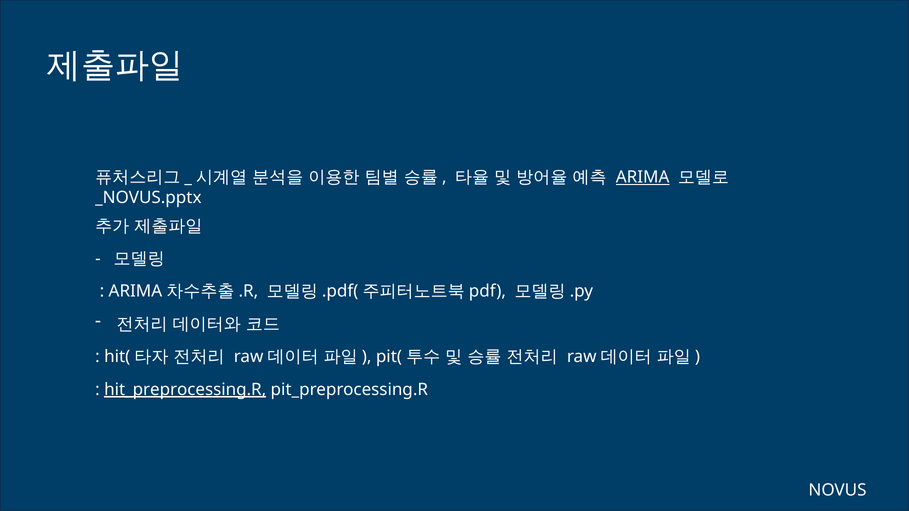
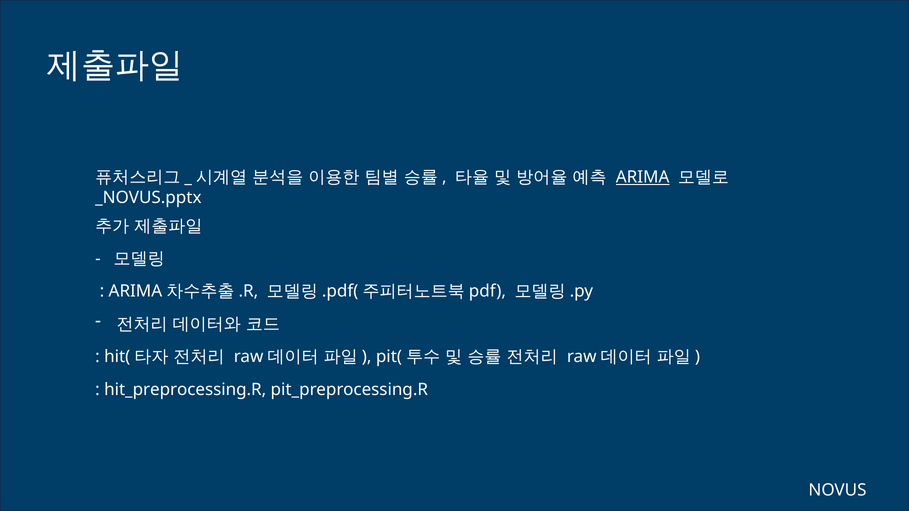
hit_preprocessing.R underline: present -> none
